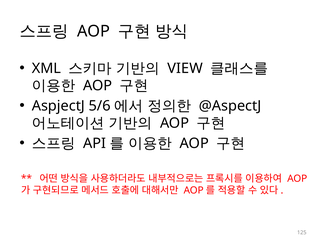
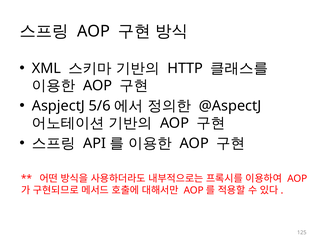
VIEW: VIEW -> HTTP
